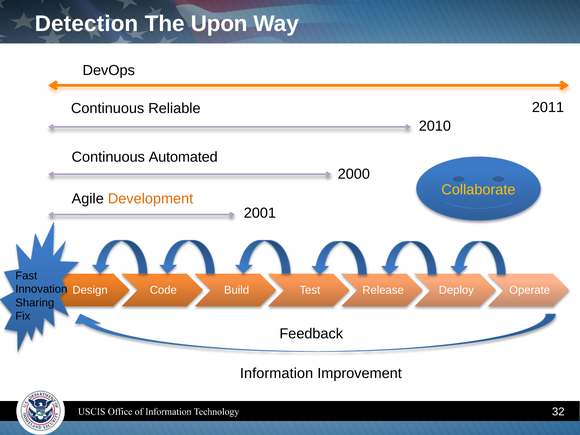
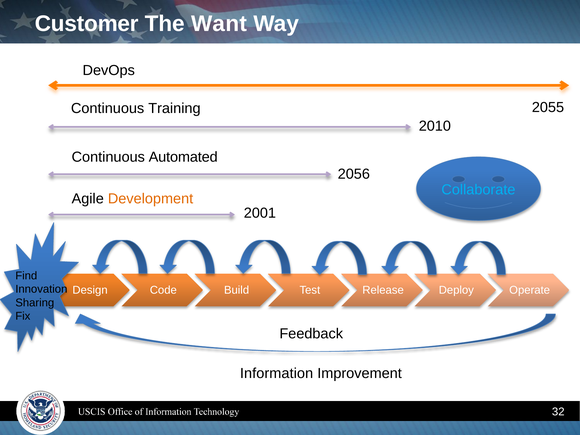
Detection: Detection -> Customer
Upon: Upon -> Want
2011: 2011 -> 2055
Reliable: Reliable -> Training
2000: 2000 -> 2056
Collaborate colour: yellow -> light blue
Fast: Fast -> Find
